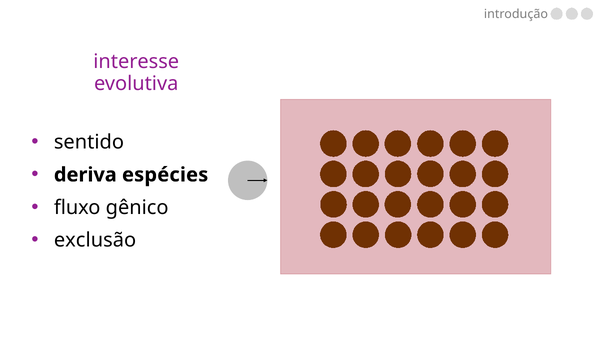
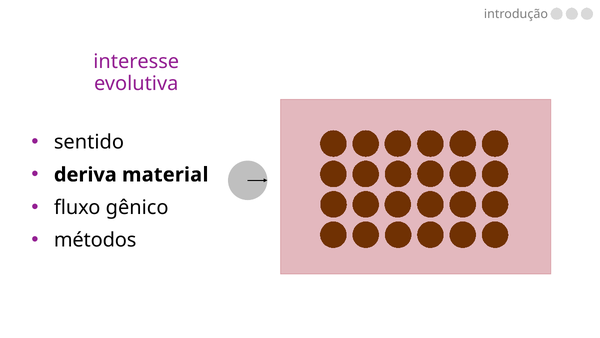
espécies: espécies -> material
exclusão: exclusão -> métodos
